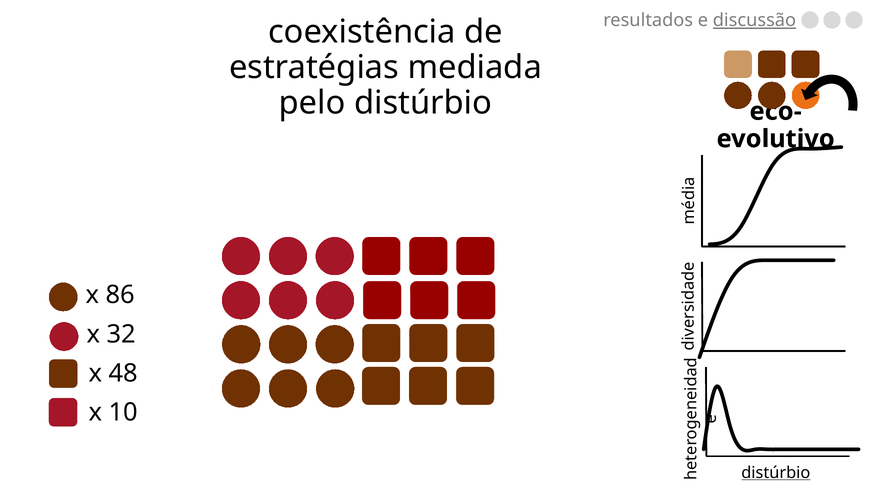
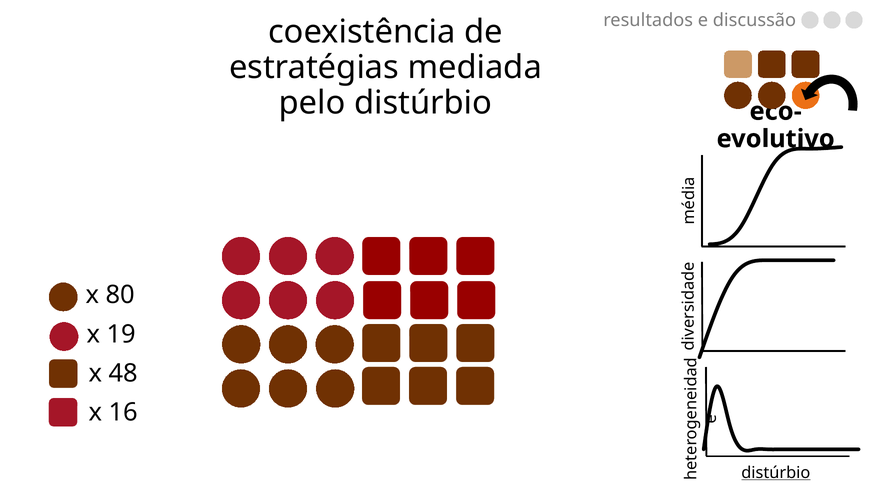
discussão underline: present -> none
86: 86 -> 80
32: 32 -> 19
10: 10 -> 16
